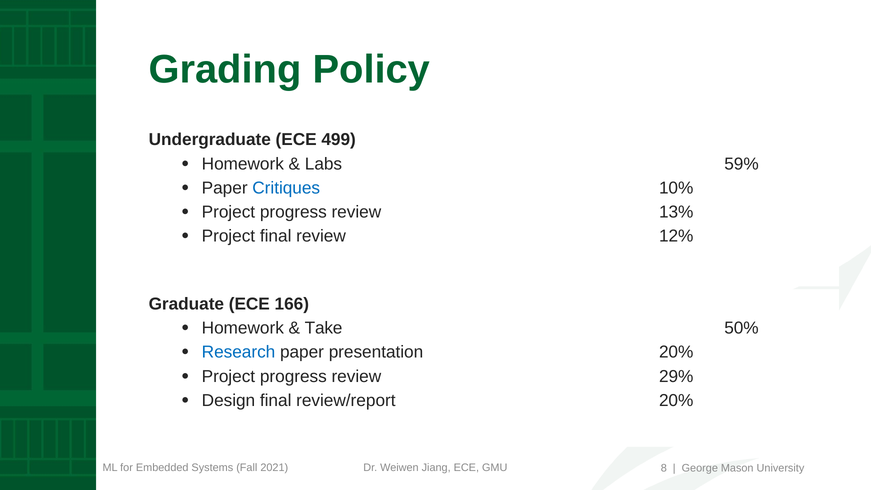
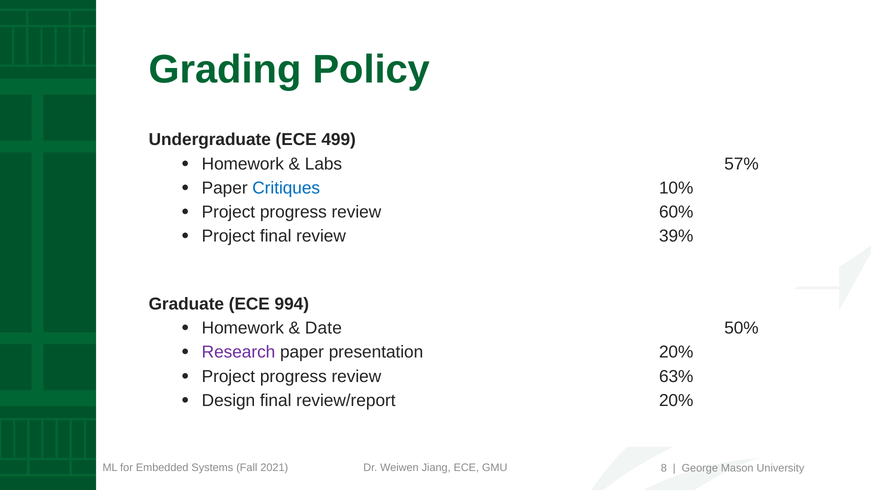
59%: 59% -> 57%
13%: 13% -> 60%
12%: 12% -> 39%
166: 166 -> 994
Take: Take -> Date
Research colour: blue -> purple
29%: 29% -> 63%
